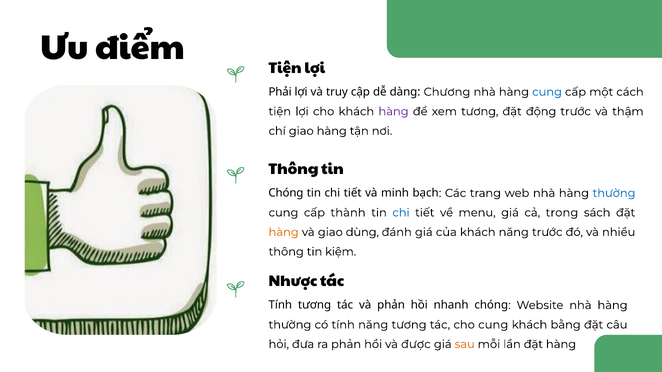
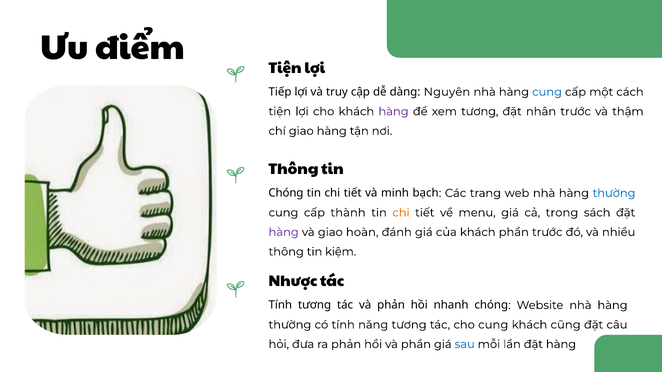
Phải: Phải -> Tiếp
Chương: Chương -> Nguyên
động: động -> nhân
chi at (401, 213) colour: blue -> orange
hàng at (284, 232) colour: orange -> purple
dùng: dùng -> hoàn
khách năng: năng -> phần
bằng: bằng -> cũng
và được: được -> phần
sau colour: orange -> blue
